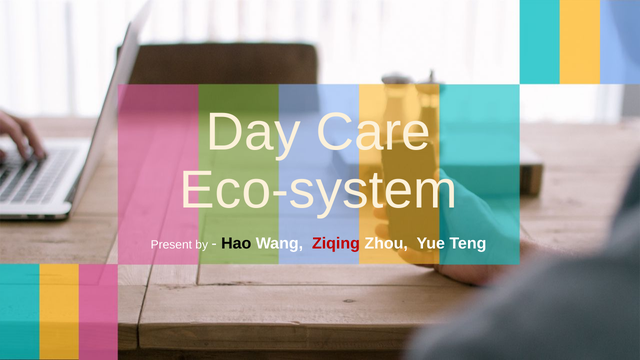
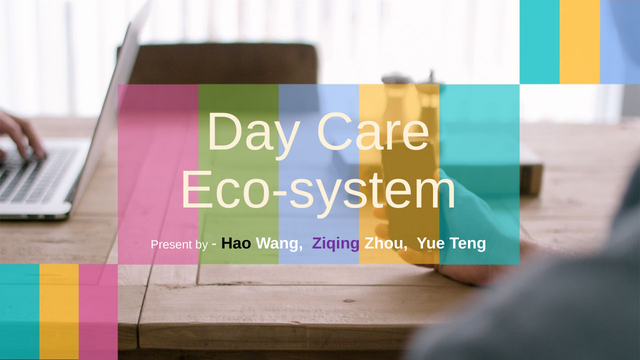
Ziqing colour: red -> purple
